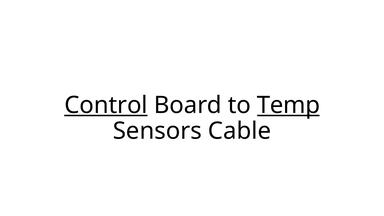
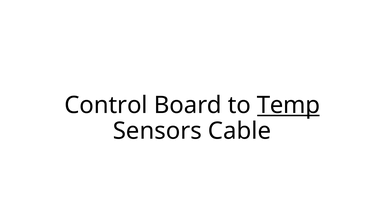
Control underline: present -> none
